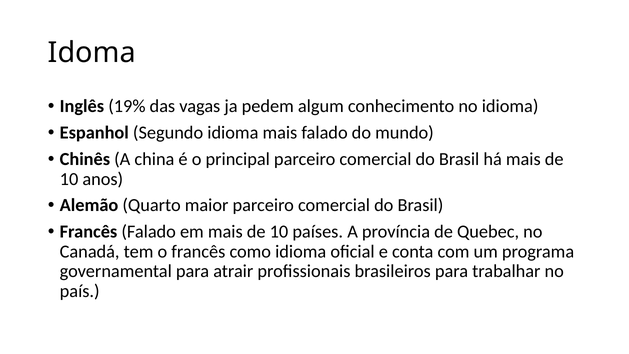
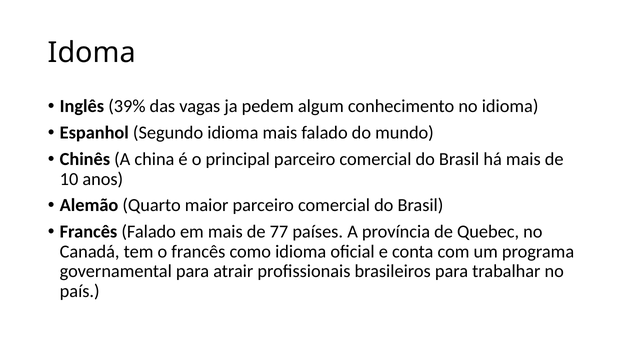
19%: 19% -> 39%
em mais de 10: 10 -> 77
